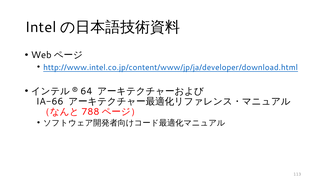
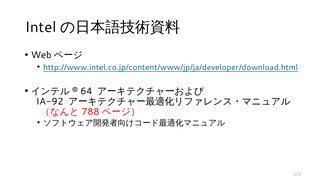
IA-66: IA-66 -> IA-92
